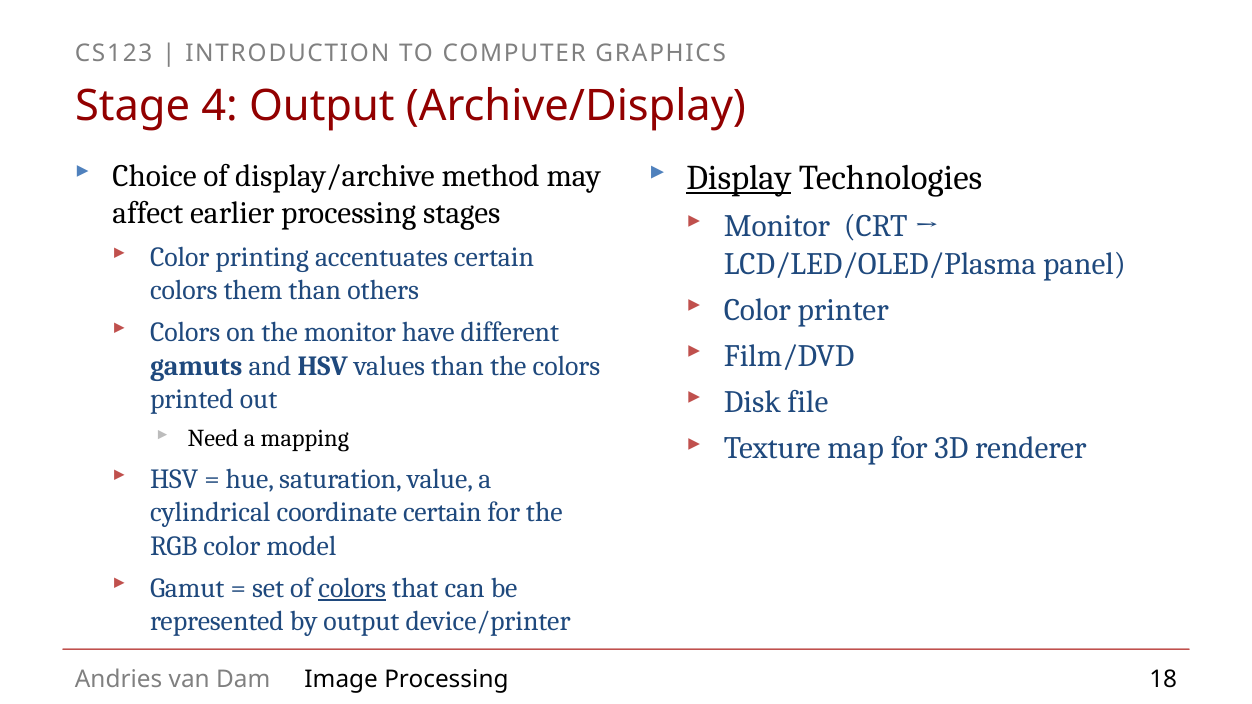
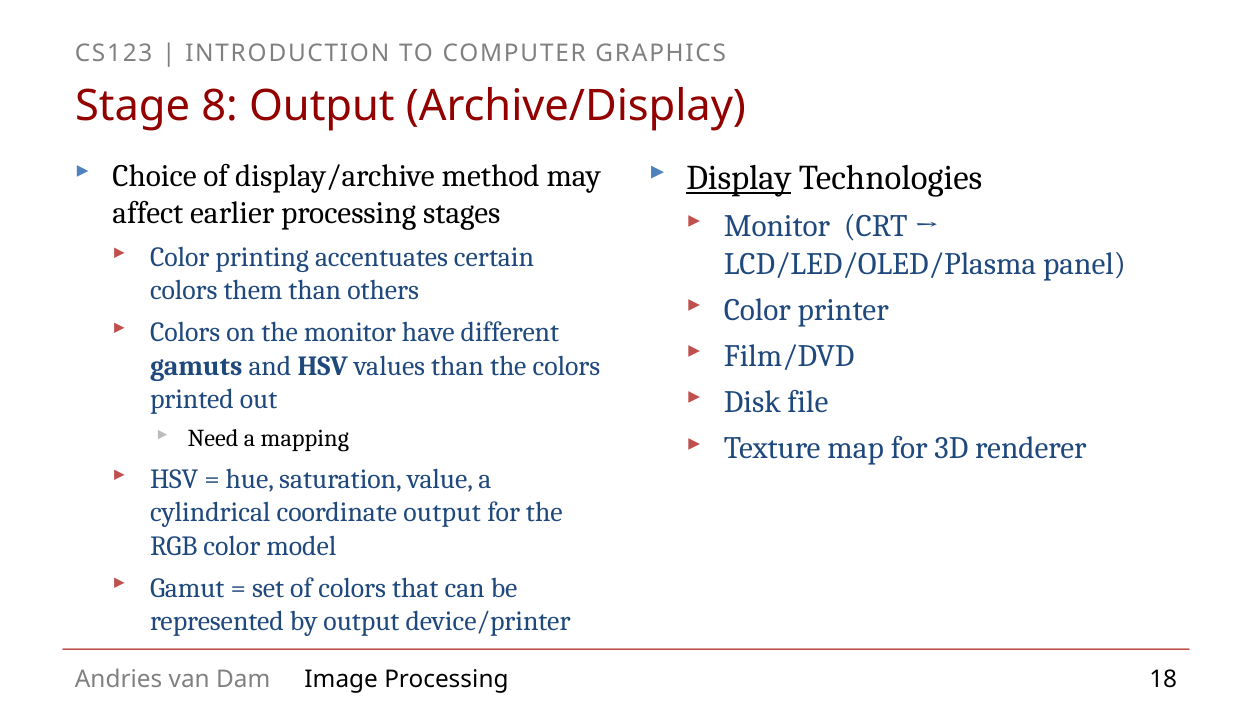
4: 4 -> 8
coordinate certain: certain -> output
colors at (352, 588) underline: present -> none
